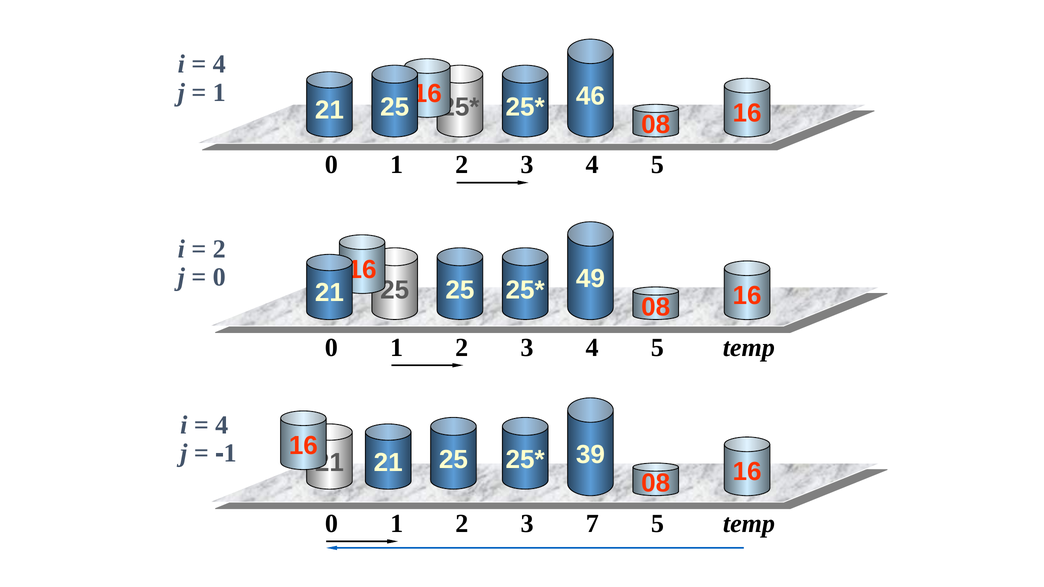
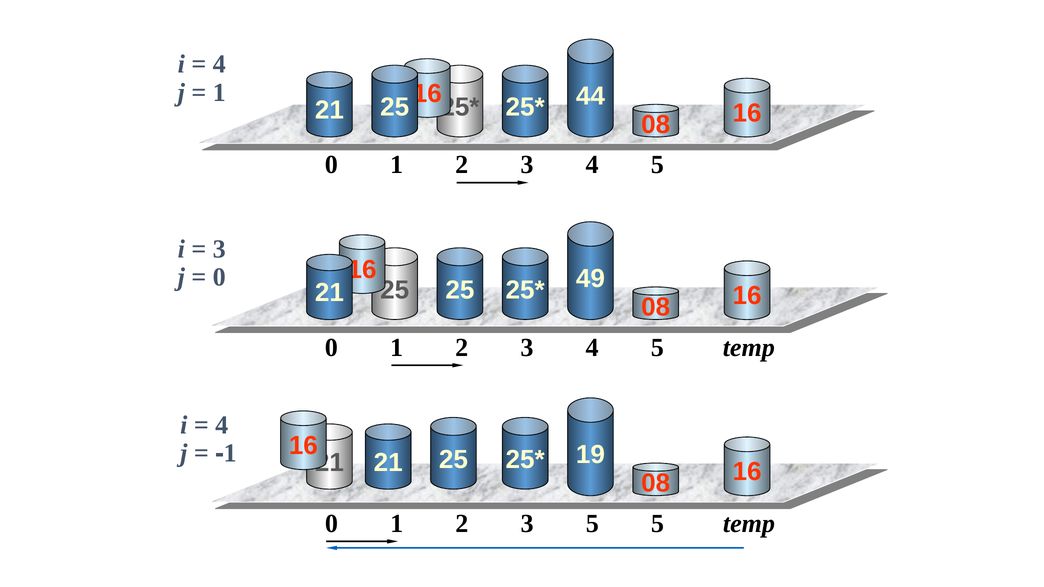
46: 46 -> 44
2 at (219, 249): 2 -> 3
39: 39 -> 19
3 7: 7 -> 5
